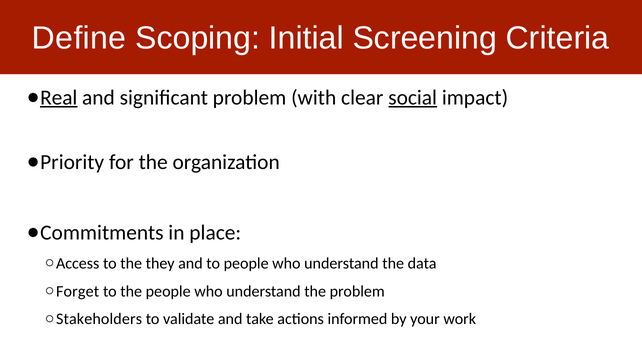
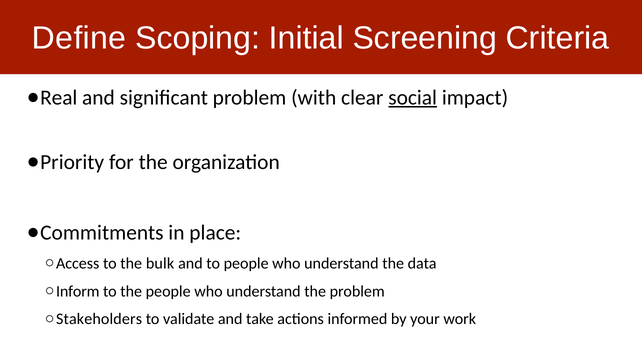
Real underline: present -> none
they: they -> bulk
Forget: Forget -> Inform
